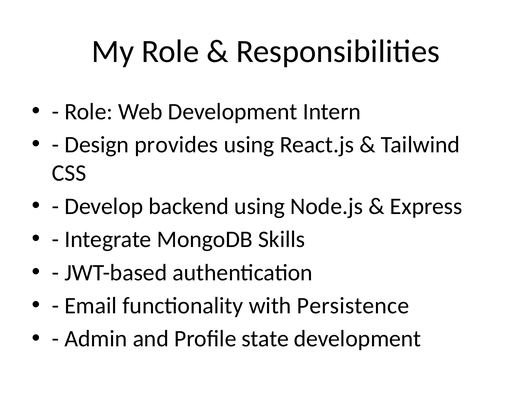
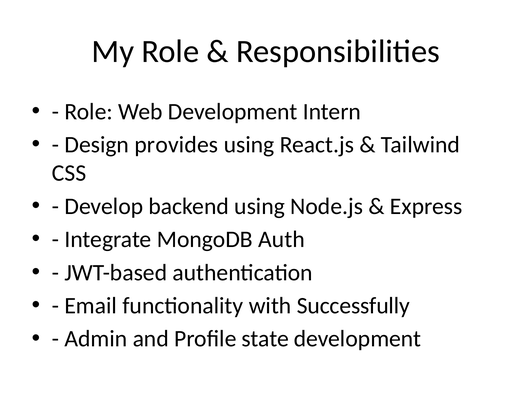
Skills: Skills -> Auth
Persistence: Persistence -> Successfully
